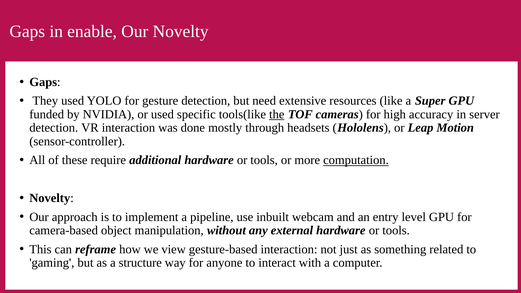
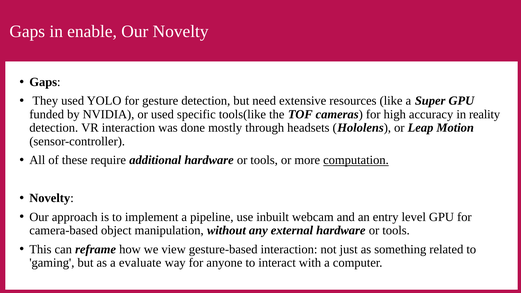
the underline: present -> none
server: server -> reality
structure: structure -> evaluate
